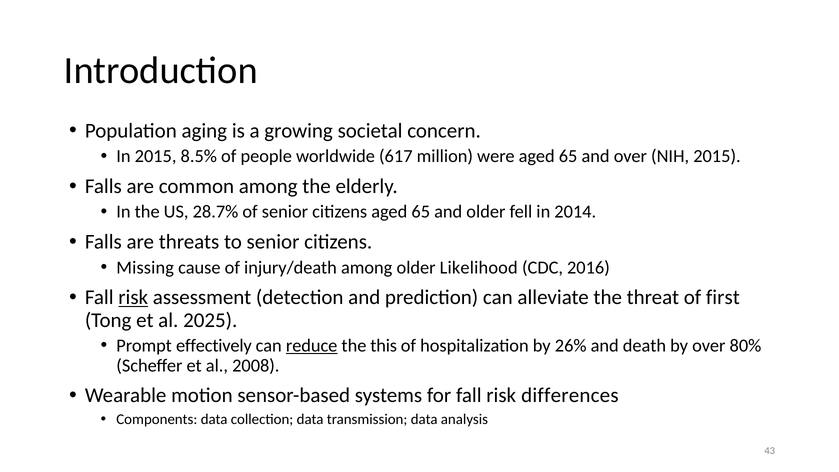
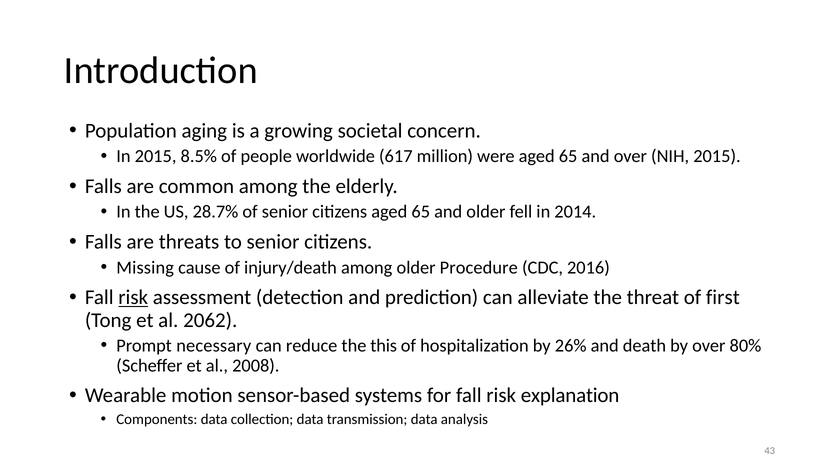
Likelihood: Likelihood -> Procedure
2025: 2025 -> 2062
effectively: effectively -> necessary
reduce underline: present -> none
differences: differences -> explanation
